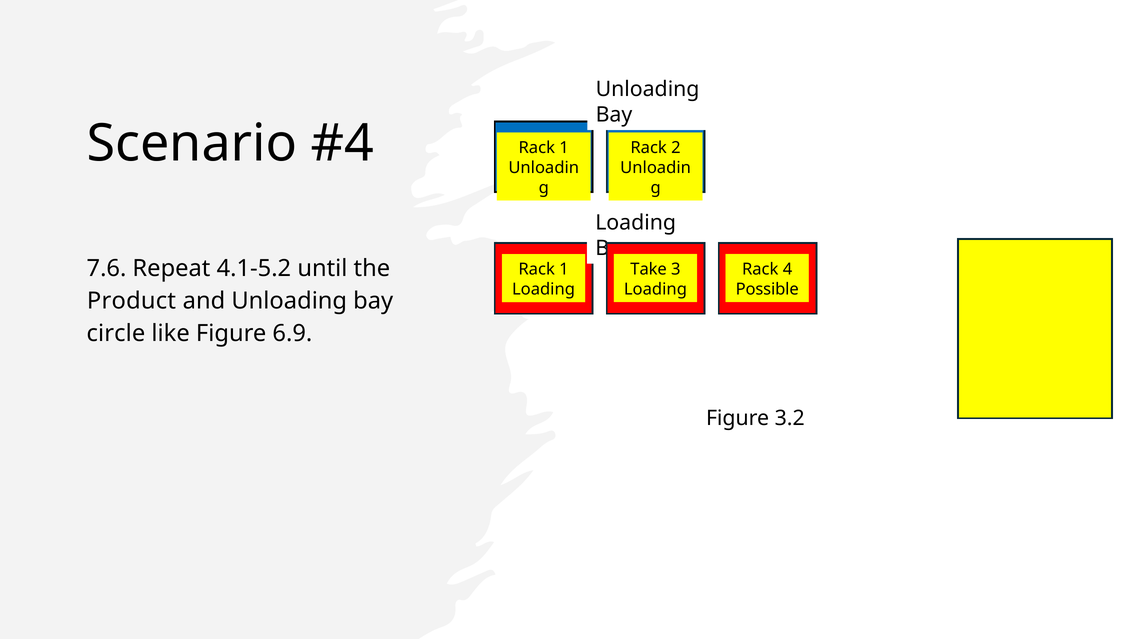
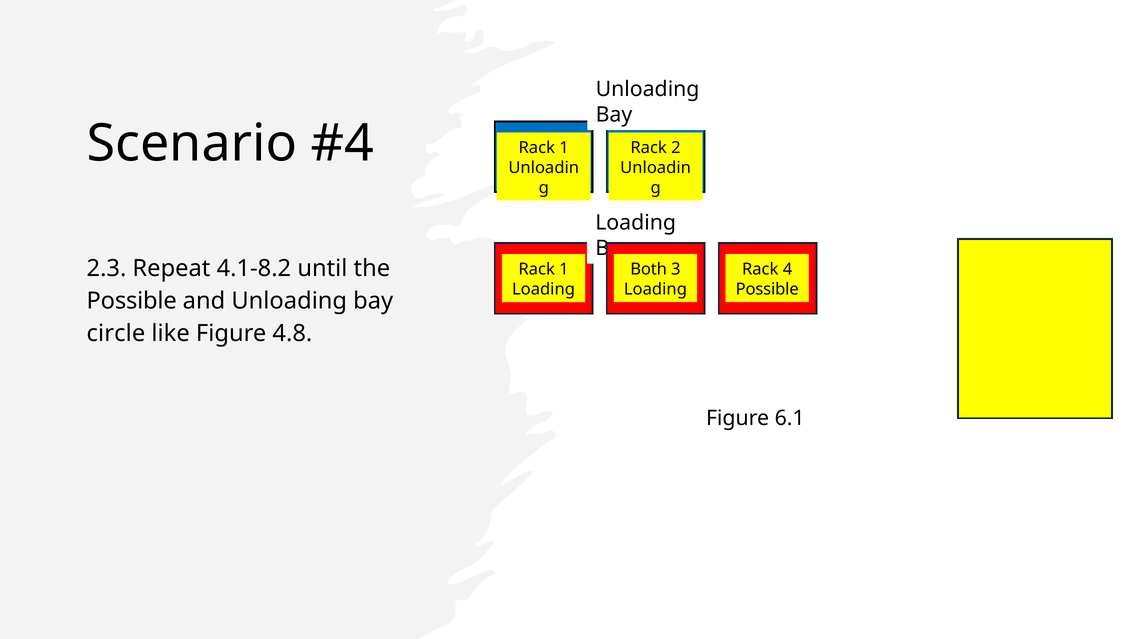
7.6: 7.6 -> 2.3
4.1-5.2: 4.1-5.2 -> 4.1-8.2
Take: Take -> Both
Product at (131, 301): Product -> Possible
6.9: 6.9 -> 4.8
3.2: 3.2 -> 6.1
